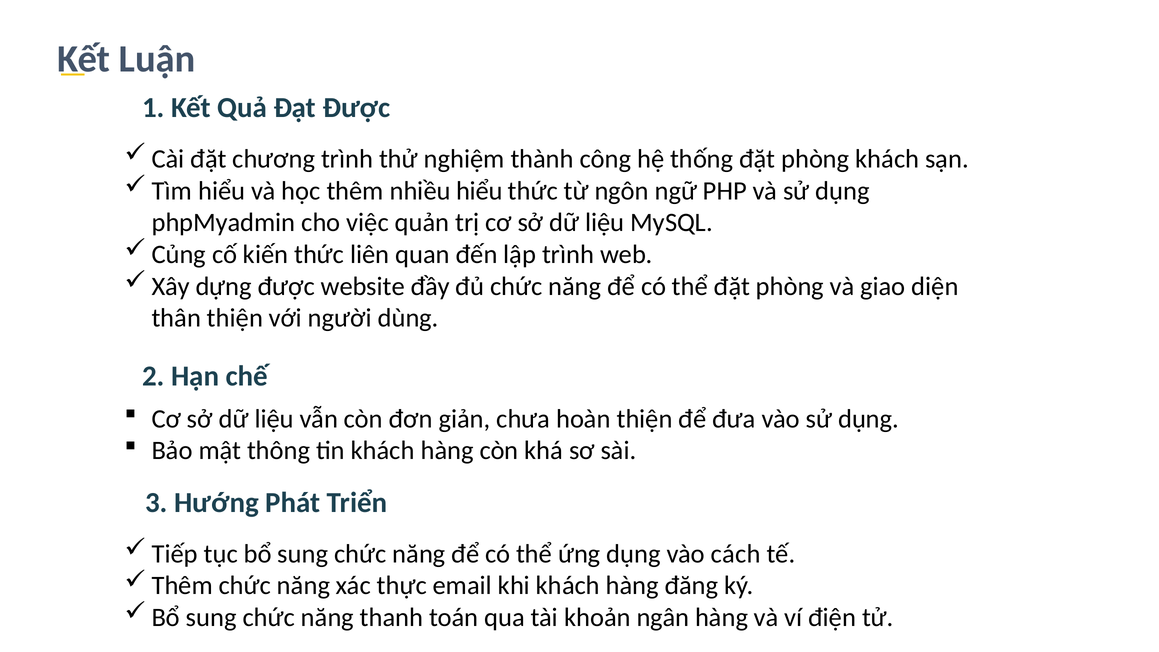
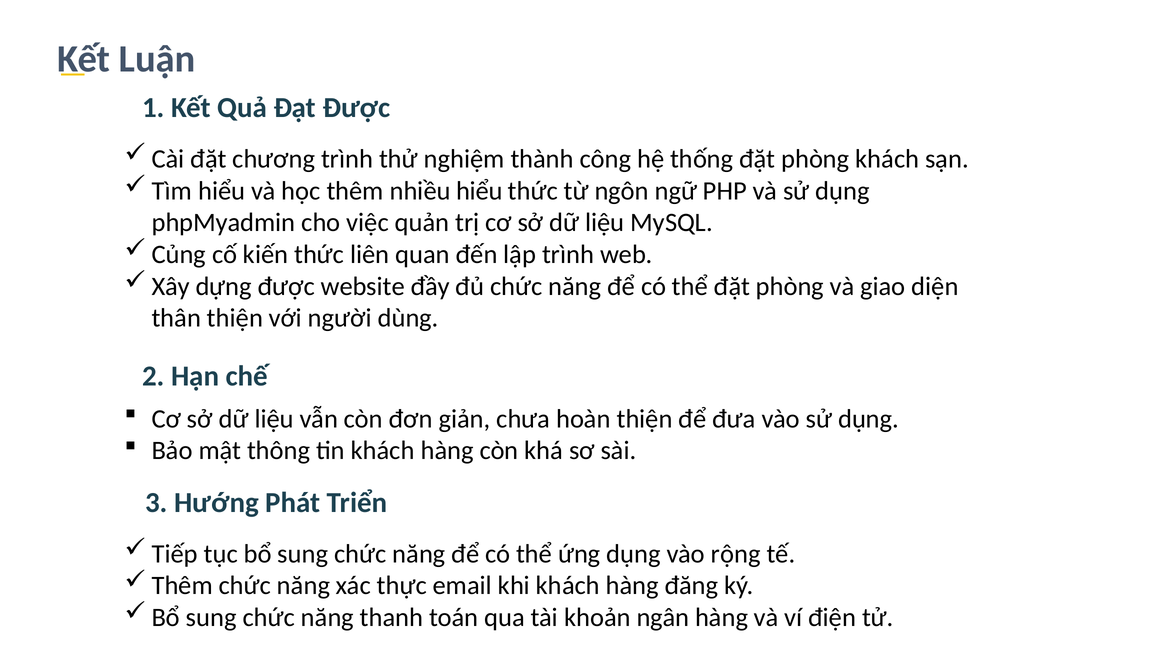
cách: cách -> rộng
